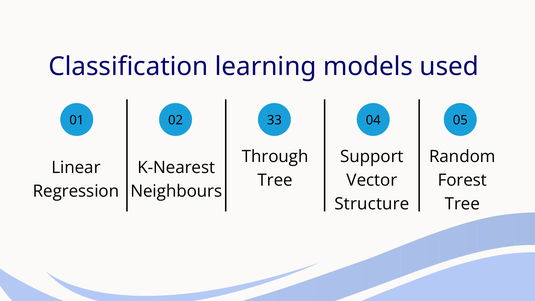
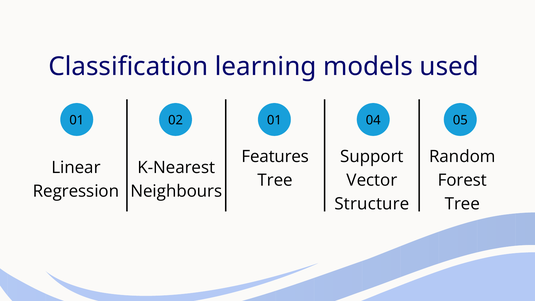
02 33: 33 -> 01
Through: Through -> Features
